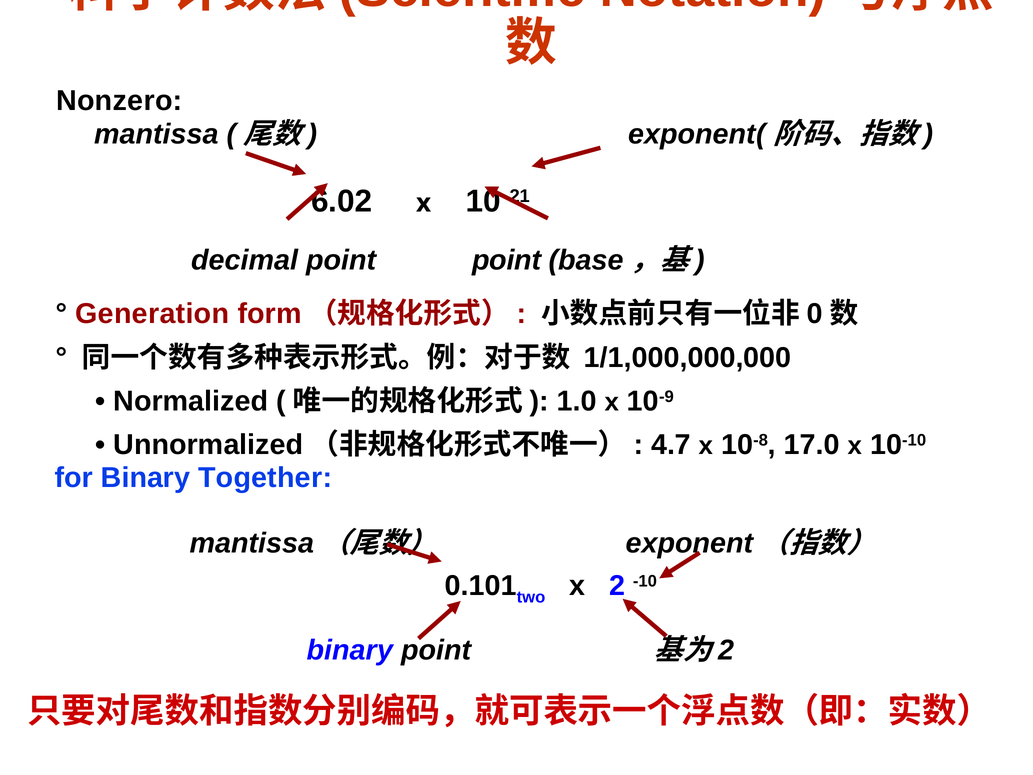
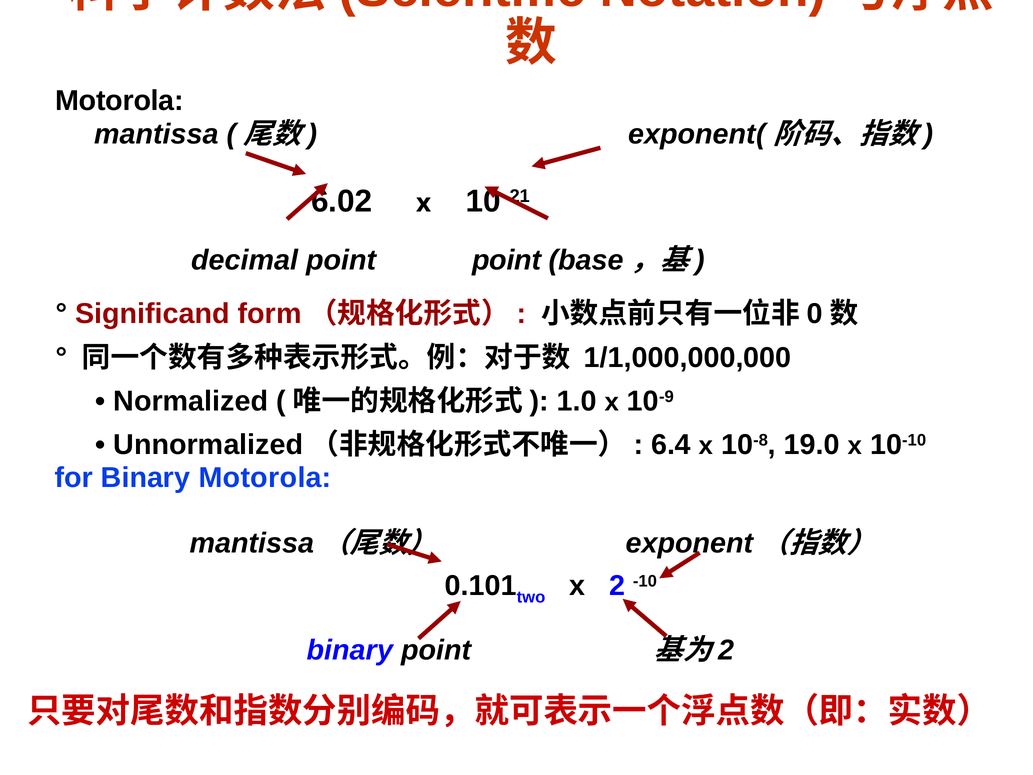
Nonzero at (119, 101): Nonzero -> Motorola
Generation: Generation -> Significand
4.7: 4.7 -> 6.4
17.0: 17.0 -> 19.0
Binary Together: Together -> Motorola
